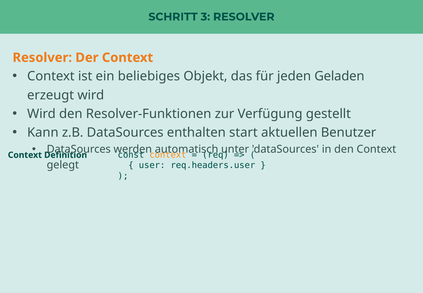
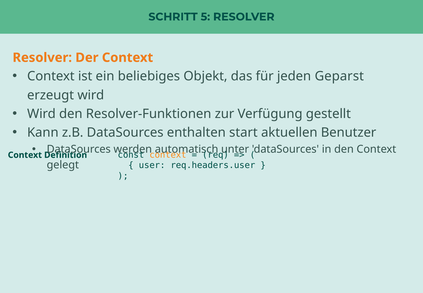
3: 3 -> 5
Geladen: Geladen -> Geparst
